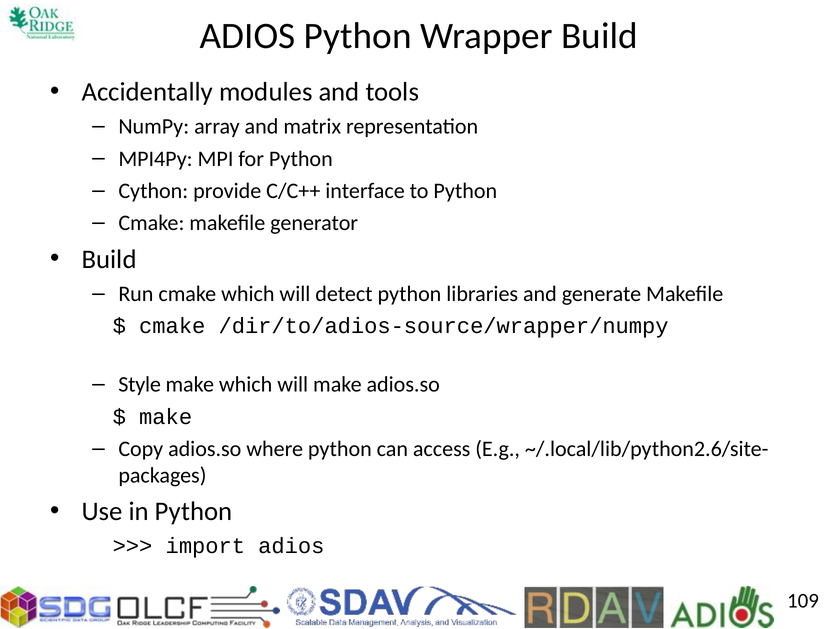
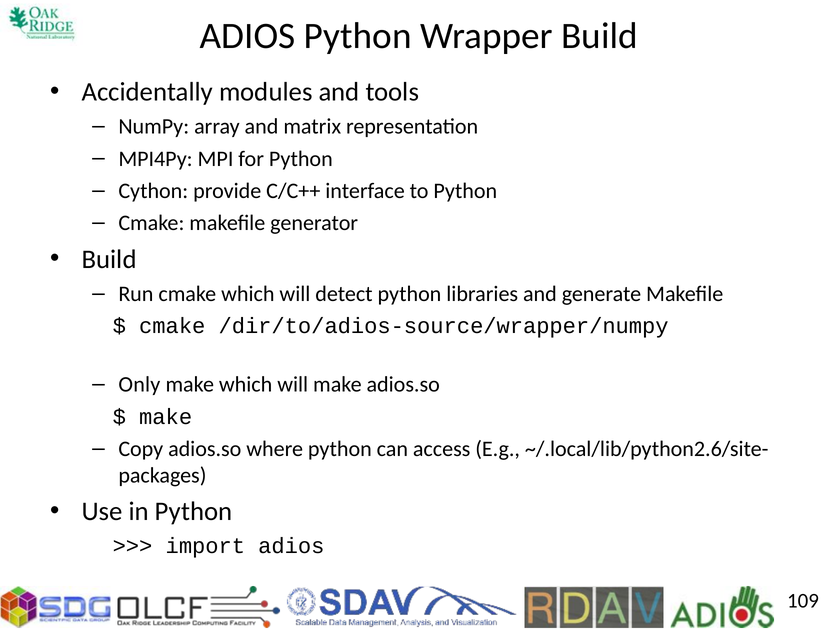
Style: Style -> Only
